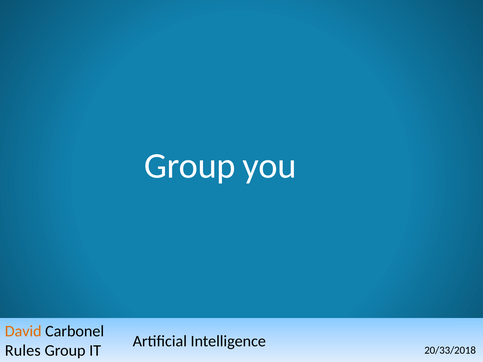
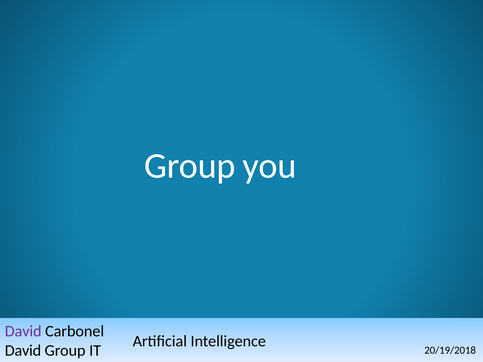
David at (23, 332) colour: orange -> purple
Rules at (23, 351): Rules -> David
20/33/2018: 20/33/2018 -> 20/19/2018
